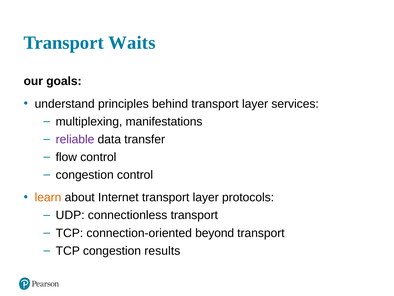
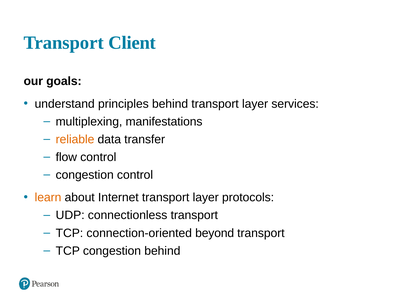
Waits: Waits -> Client
reliable colour: purple -> orange
congestion results: results -> behind
